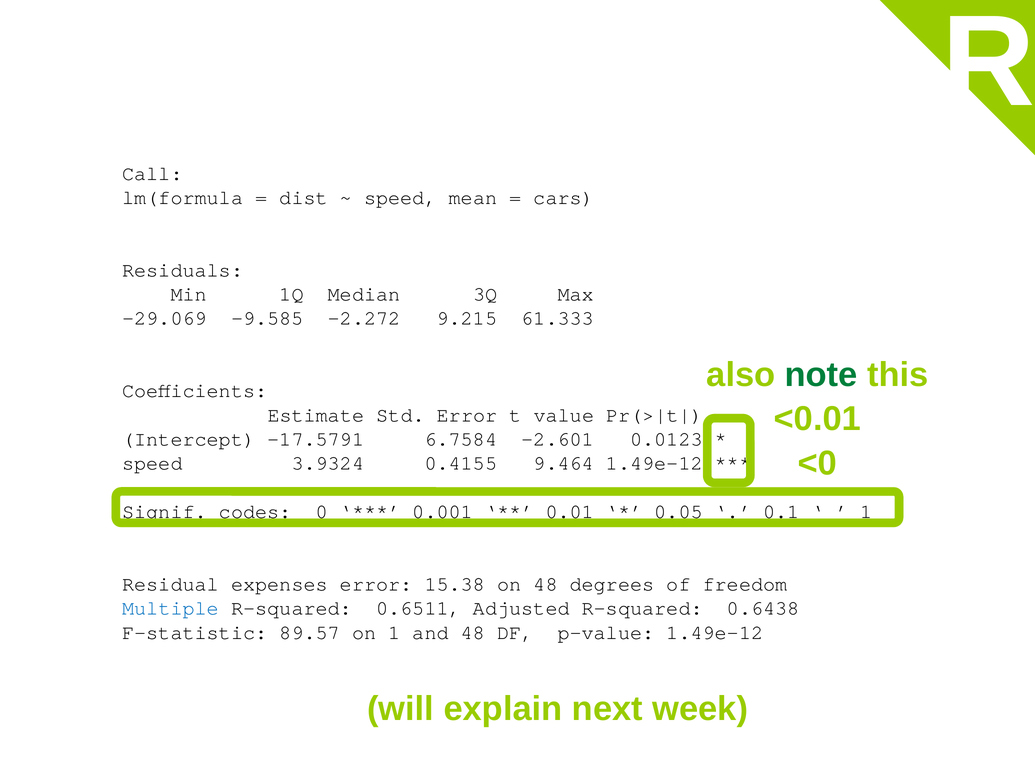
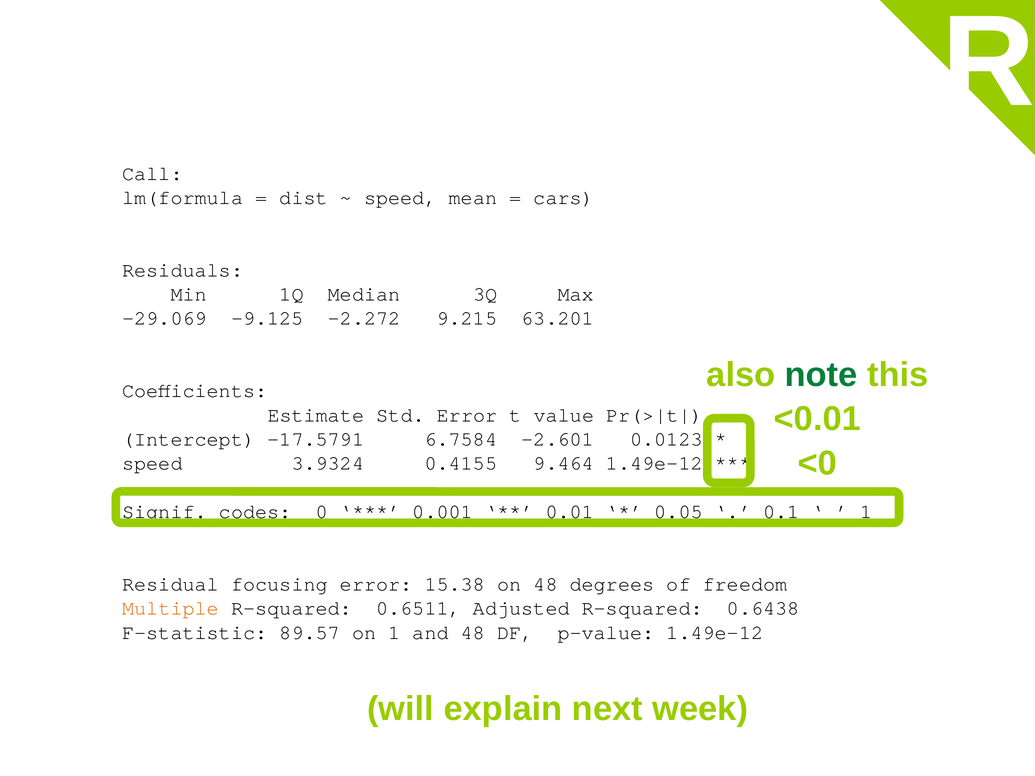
-9.585: -9.585 -> -9.125
61.333: 61.333 -> 63.201
expenses: expenses -> focusing
Multiple colour: blue -> orange
